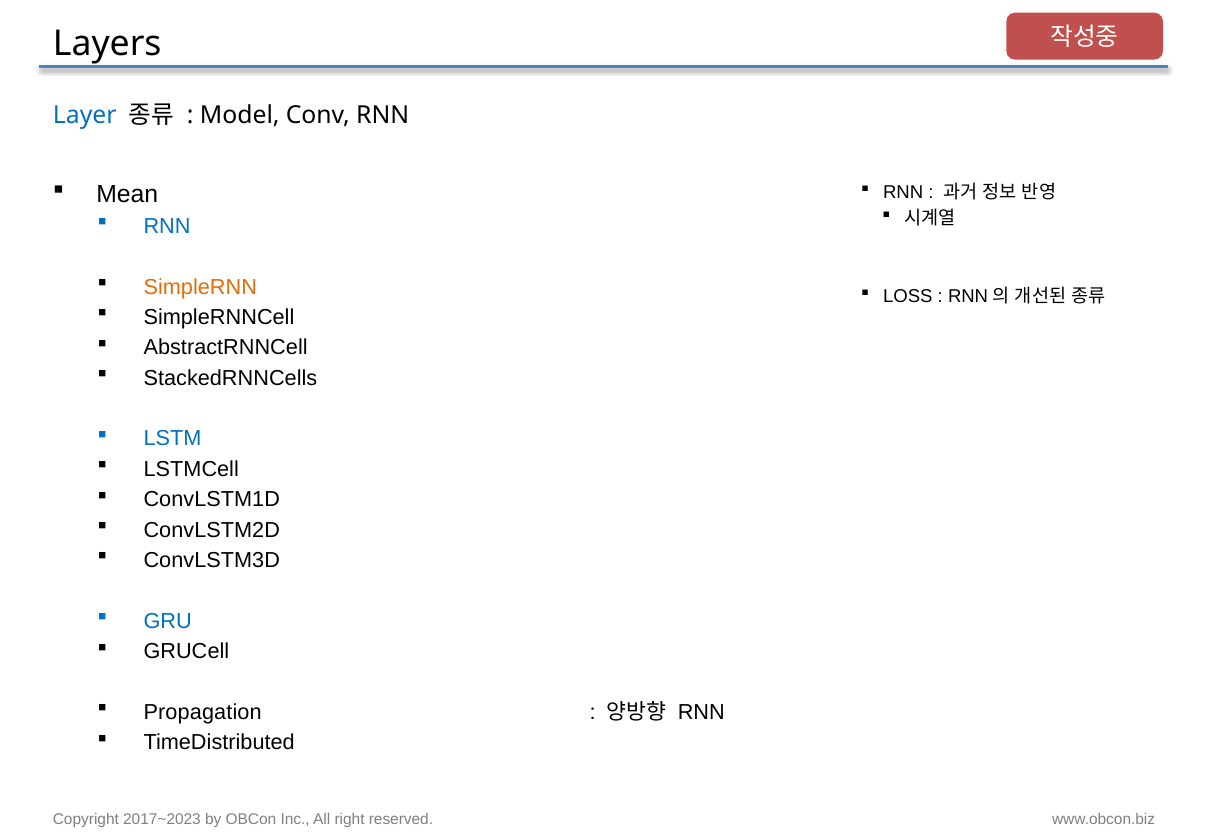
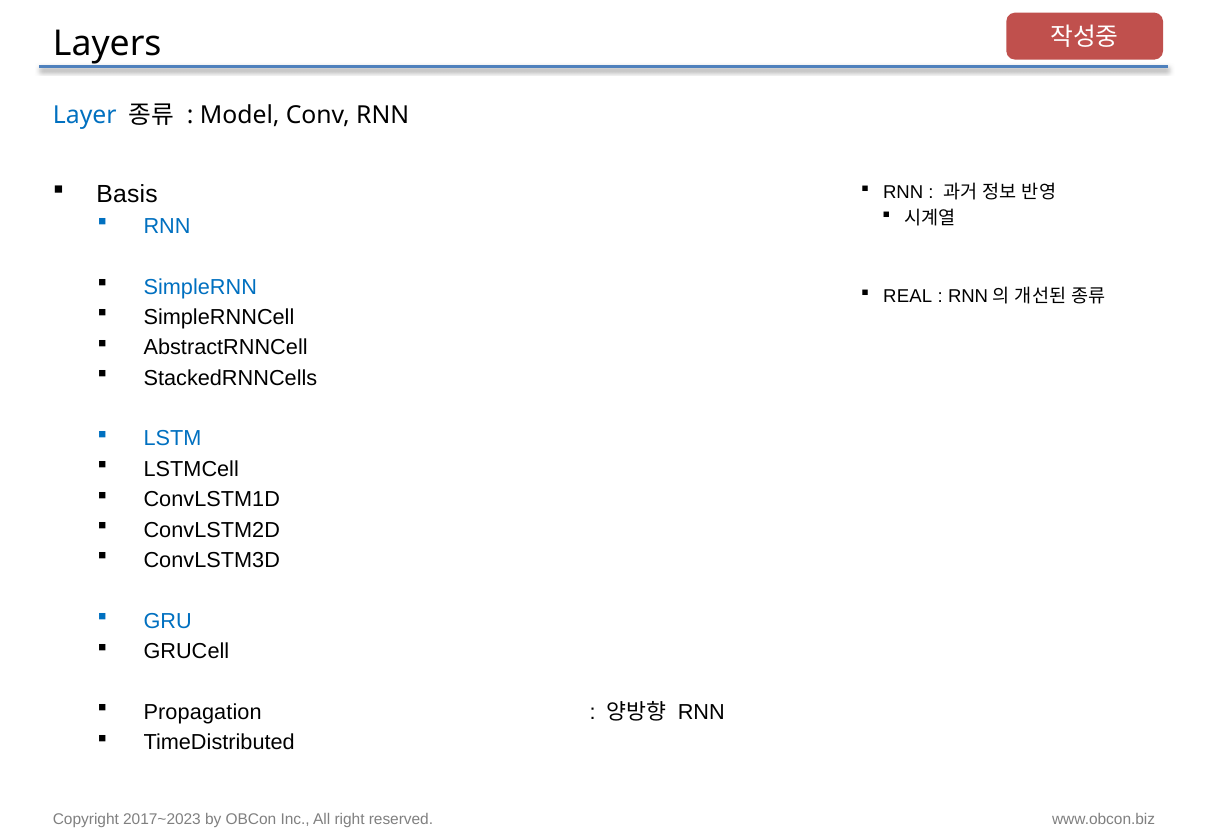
Mean: Mean -> Basis
SimpleRNN colour: orange -> blue
LOSS: LOSS -> REAL
